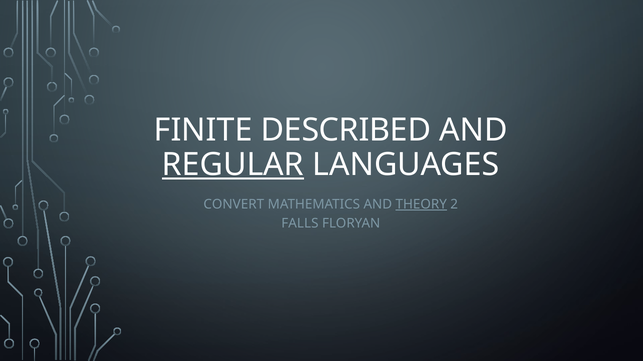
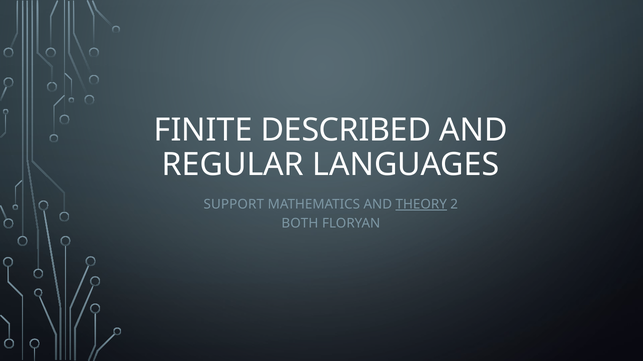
REGULAR underline: present -> none
CONVERT: CONVERT -> SUPPORT
FALLS: FALLS -> BOTH
